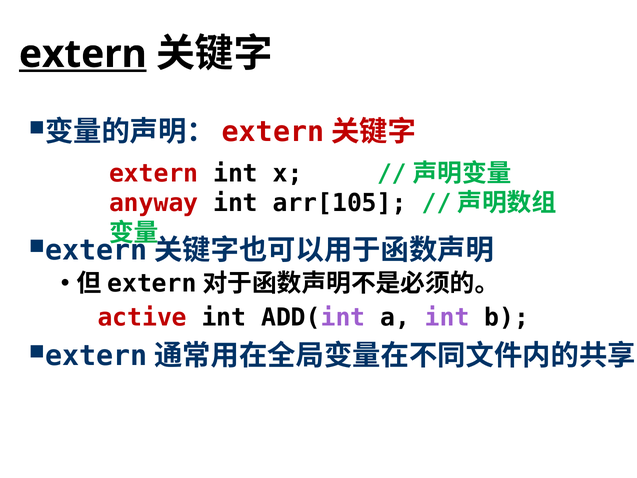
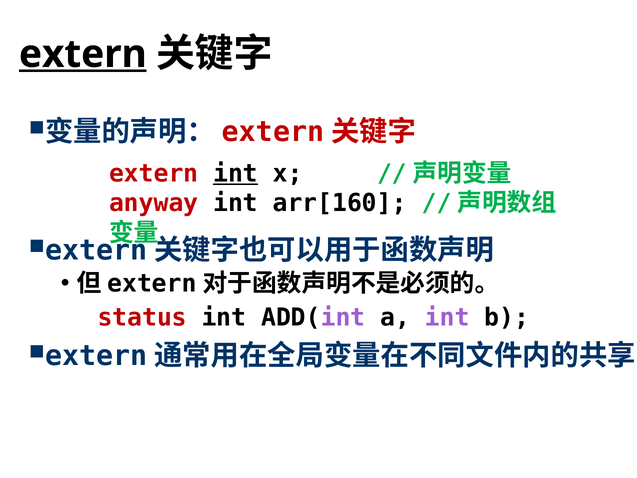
int at (236, 173) underline: none -> present
arr[105: arr[105 -> arr[160
active: active -> status
